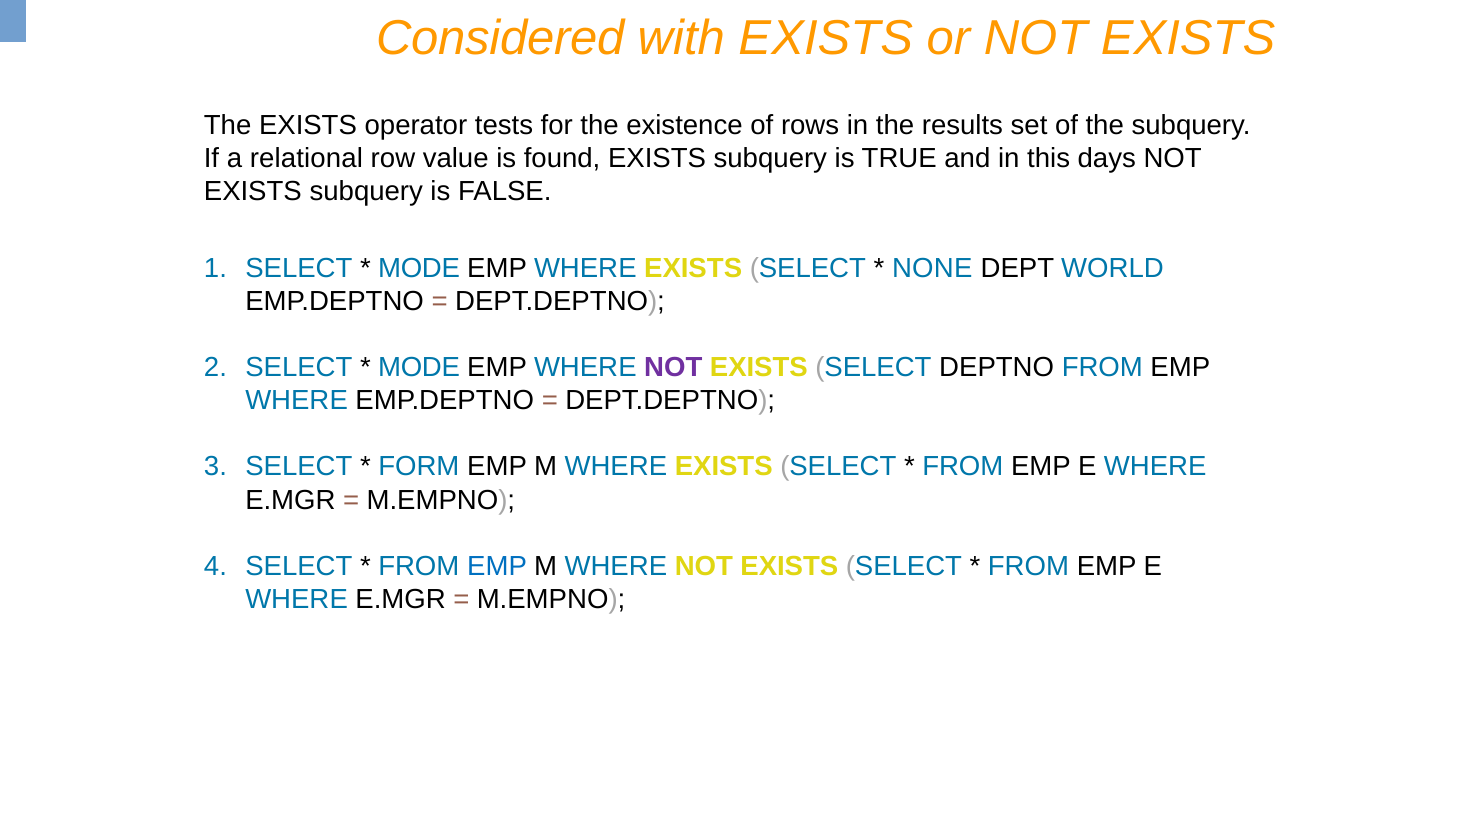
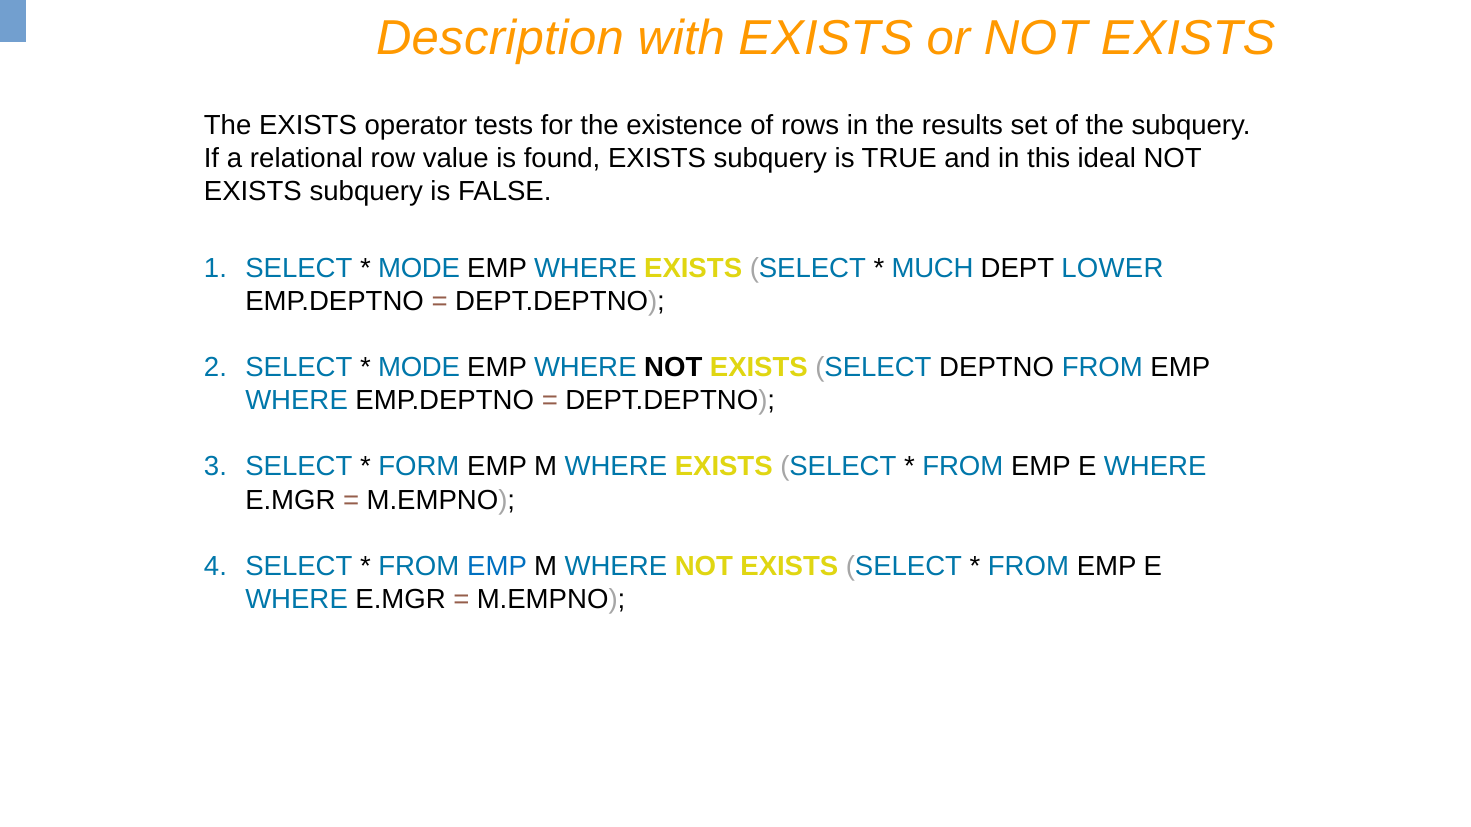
Considered: Considered -> Description
days: days -> ideal
NONE: NONE -> MUCH
WORLD: WORLD -> LOWER
NOT at (673, 368) colour: purple -> black
